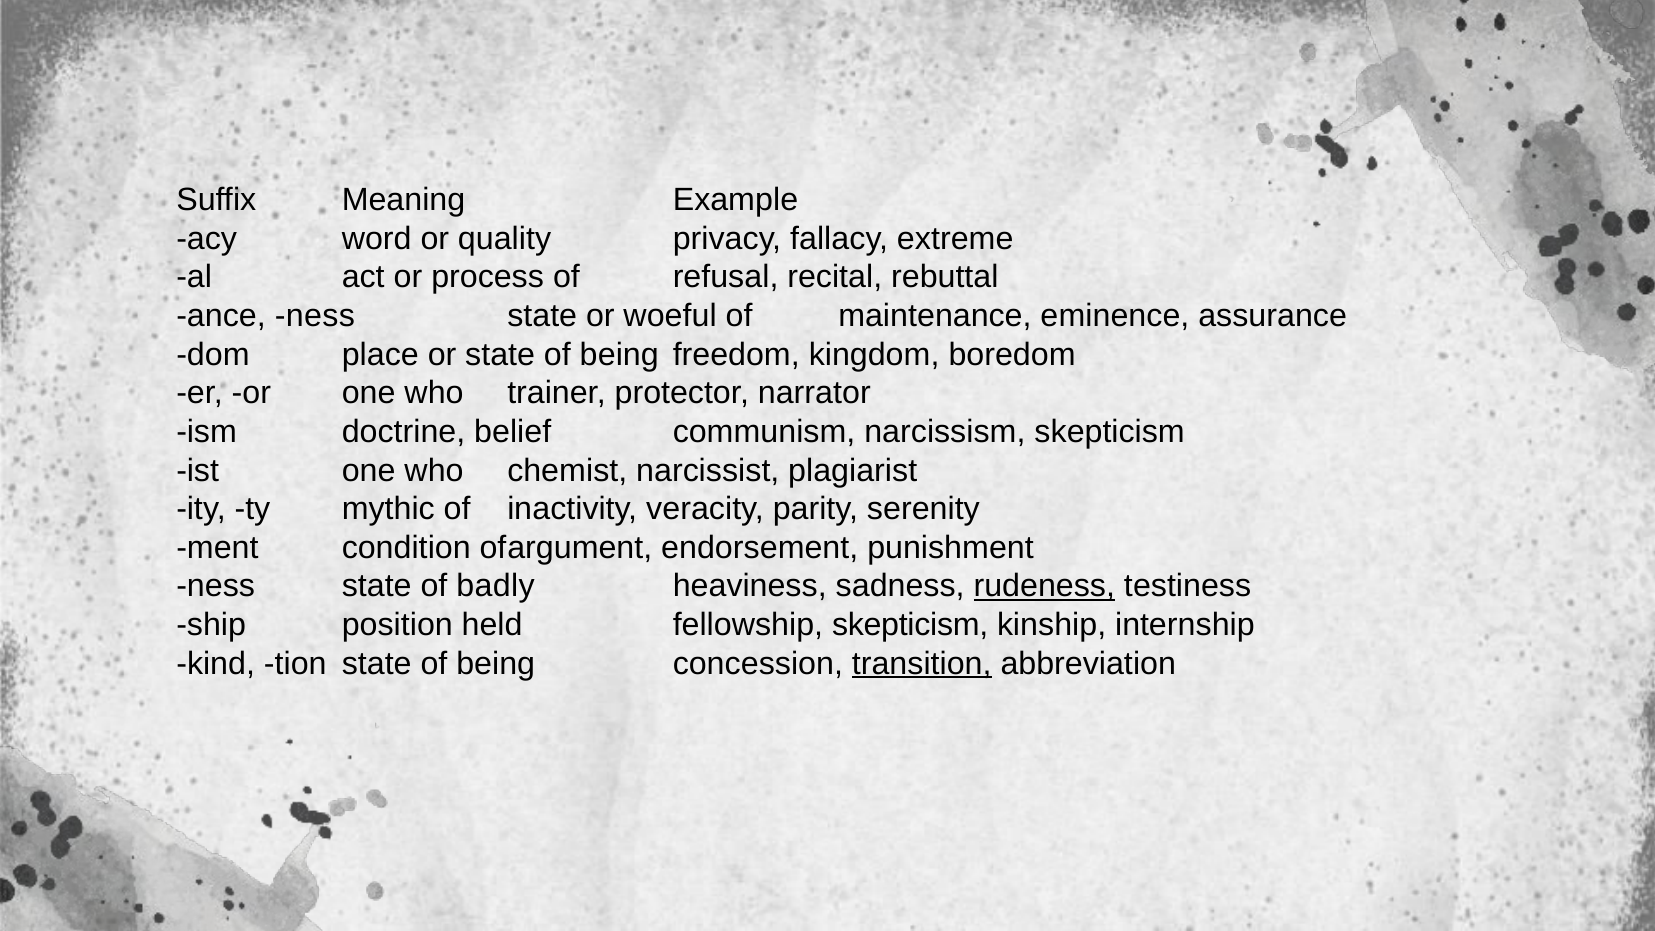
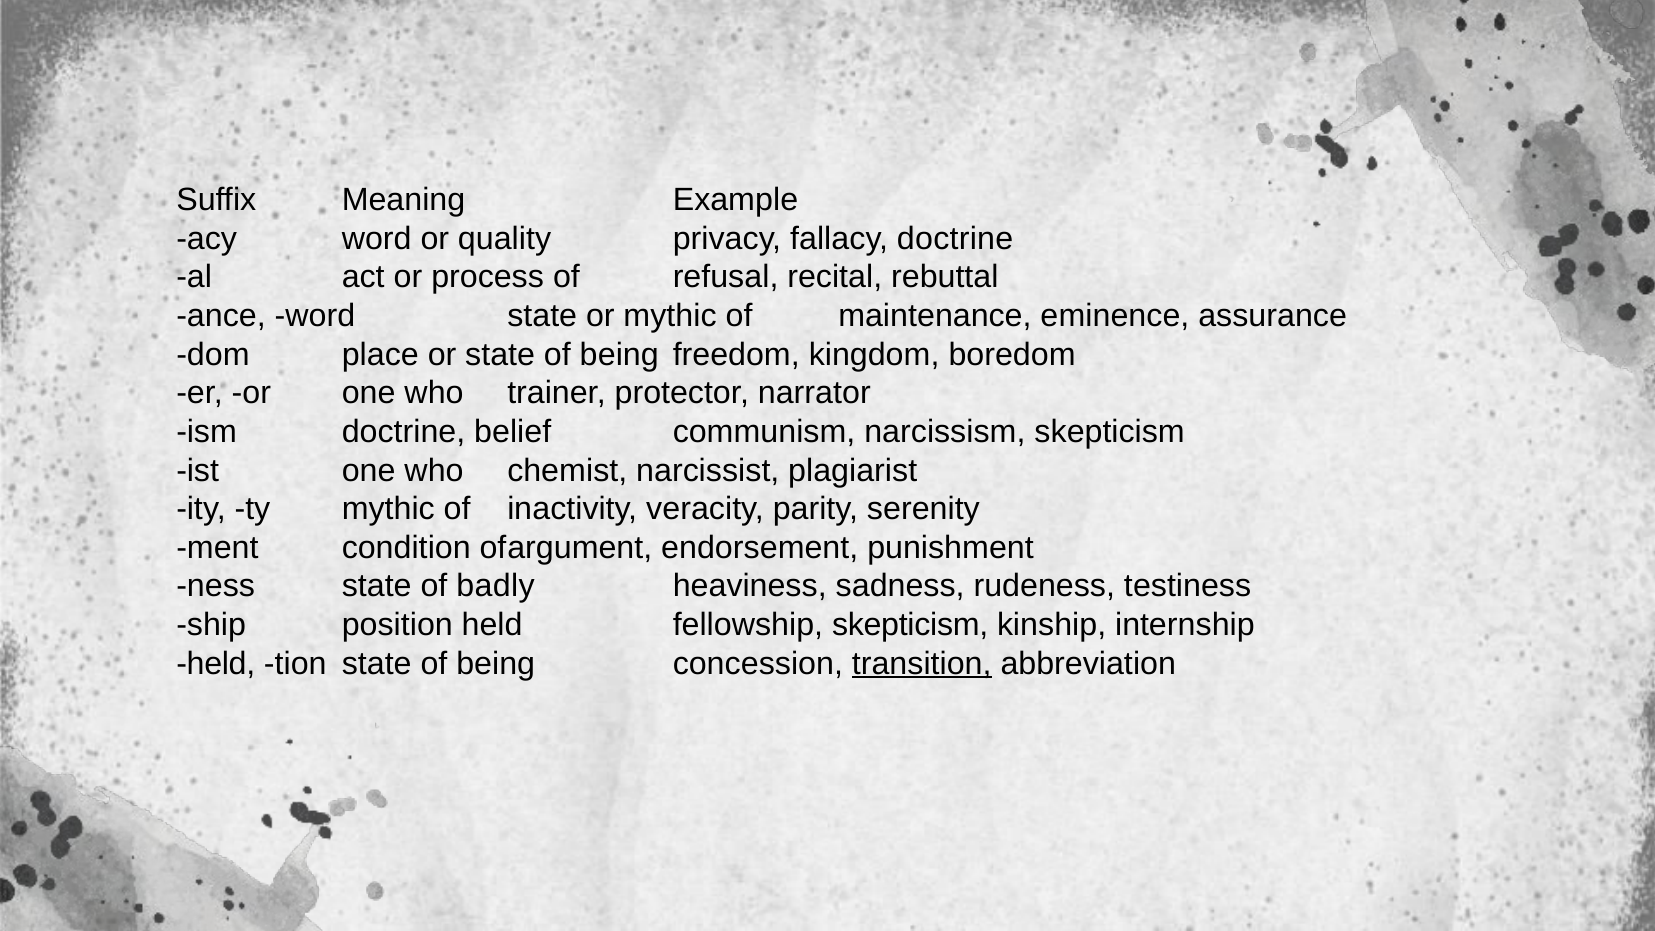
fallacy extreme: extreme -> doctrine
ance ness: ness -> word
or woeful: woeful -> mythic
rudeness underline: present -> none
kind at (216, 664): kind -> held
